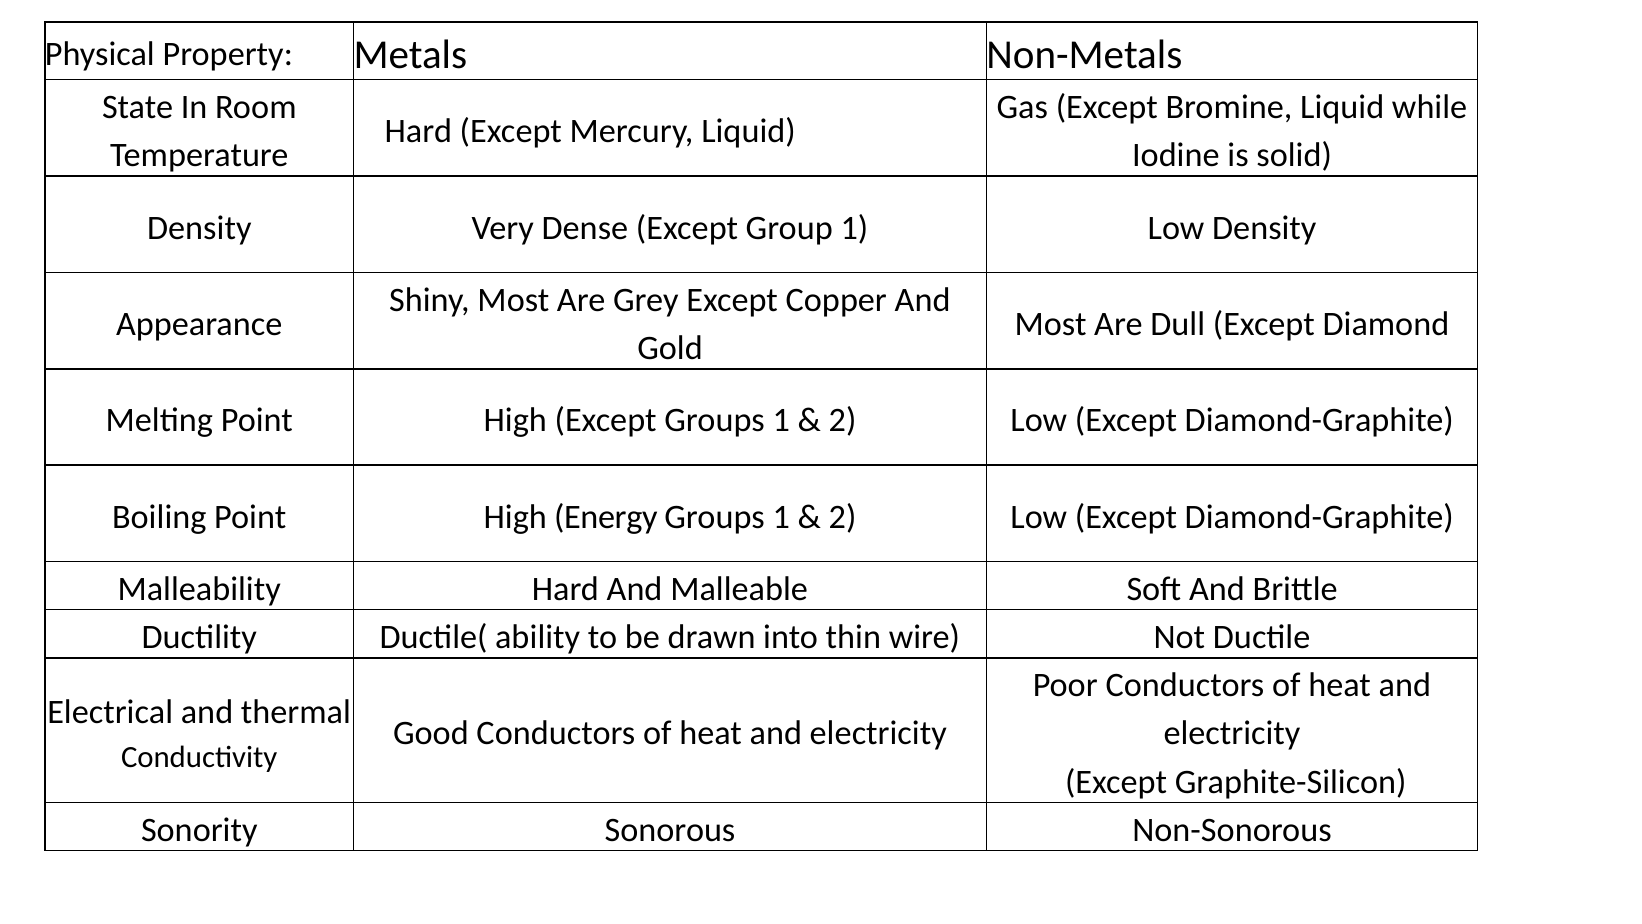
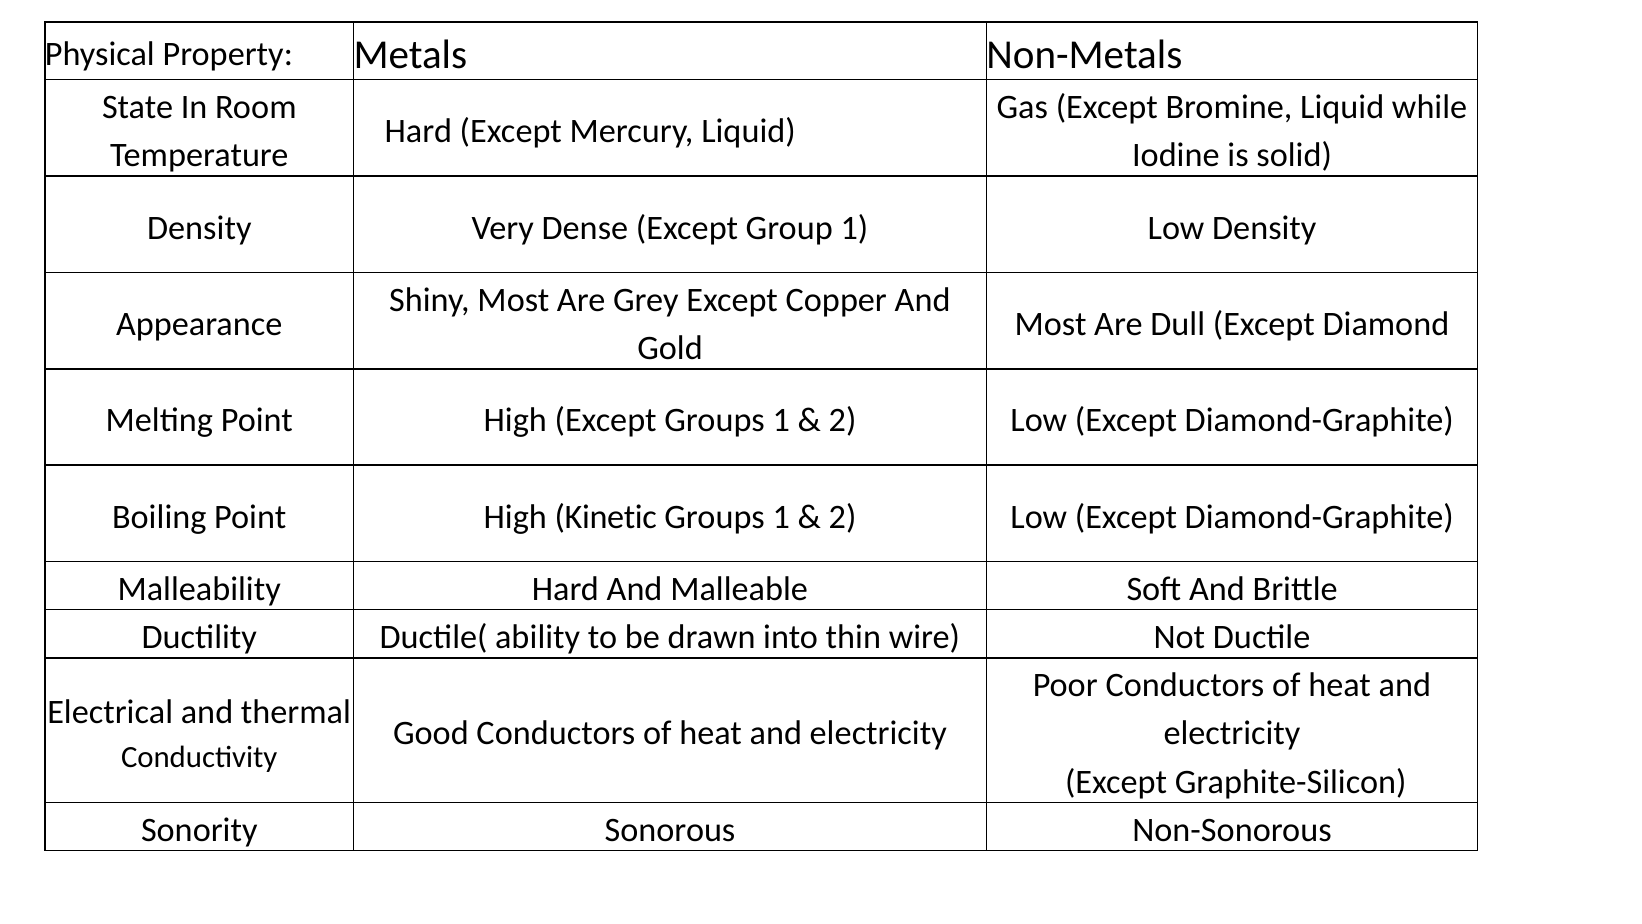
Energy: Energy -> Kinetic
